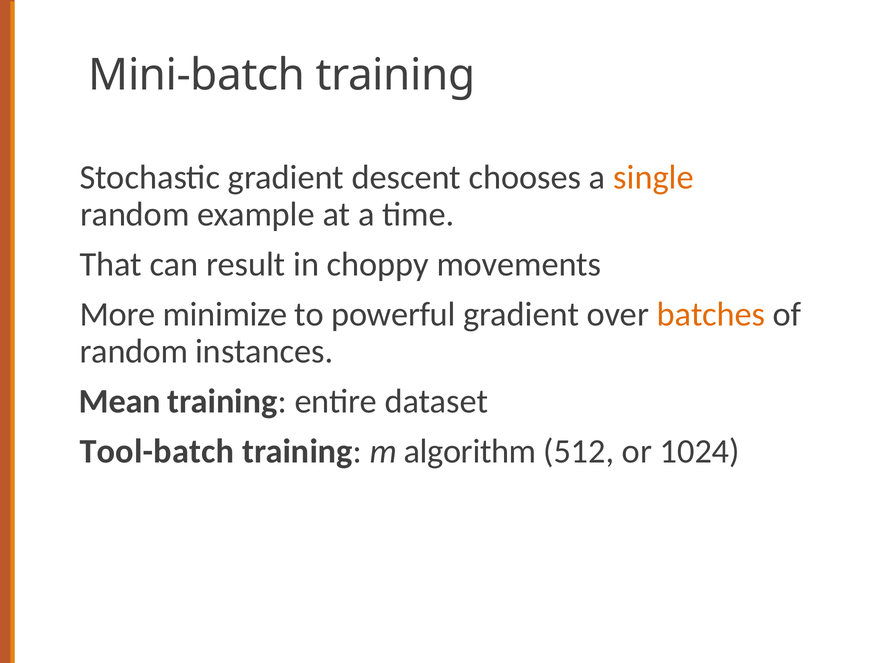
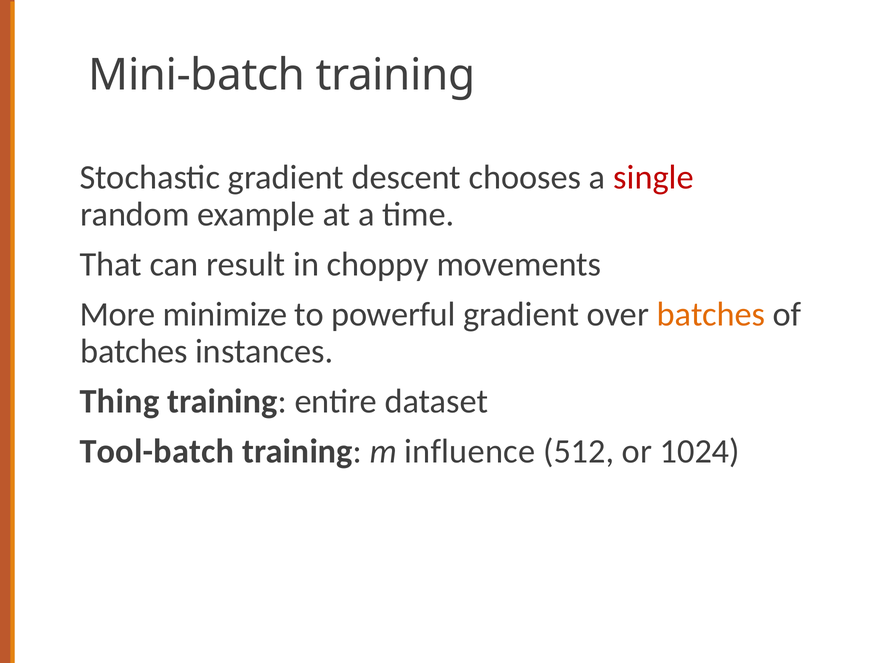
single colour: orange -> red
random at (134, 352): random -> batches
Mean: Mean -> Thing
algorithm: algorithm -> influence
